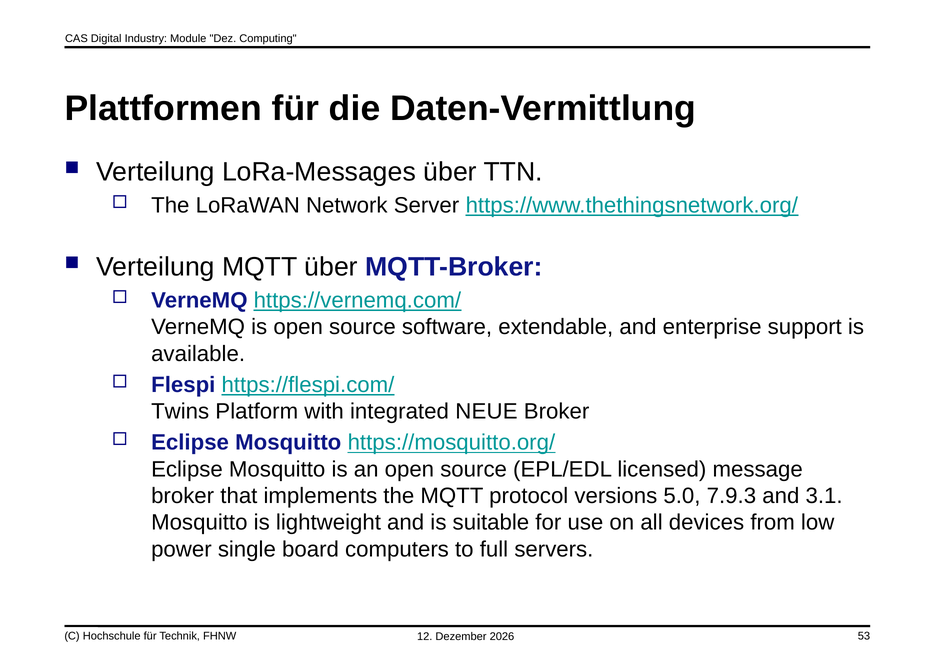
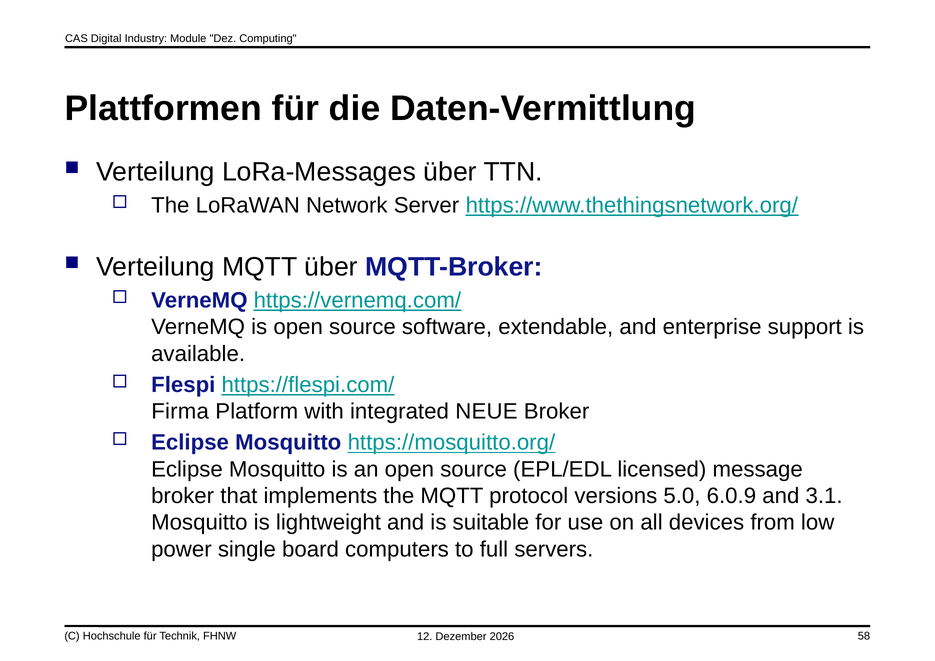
Twins: Twins -> Firma
7.9.3: 7.9.3 -> 6.0.9
53: 53 -> 58
